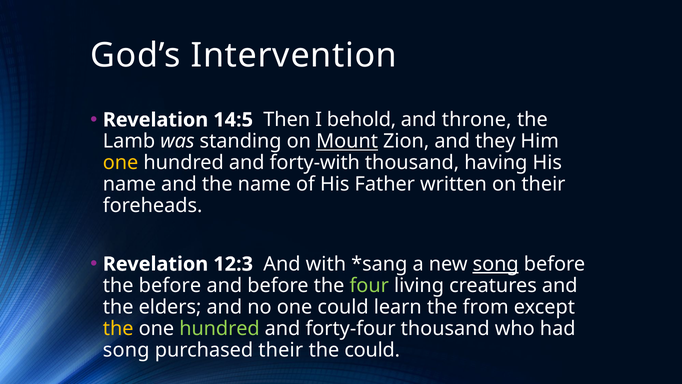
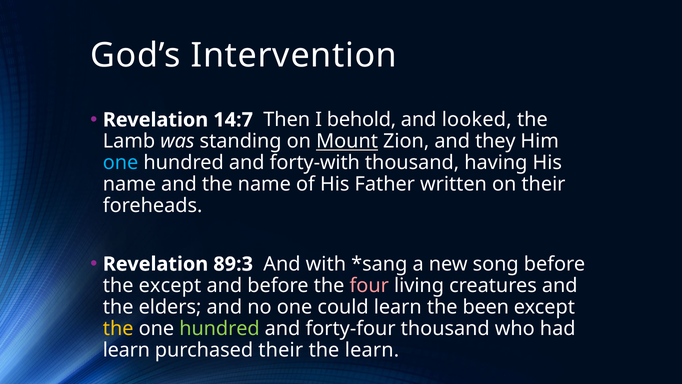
14:5: 14:5 -> 14:7
throne: throne -> looked
one at (121, 163) colour: yellow -> light blue
12:3: 12:3 -> 89:3
song at (496, 264) underline: present -> none
the before: before -> except
four colour: light green -> pink
from: from -> been
song at (126, 350): song -> learn
the could: could -> learn
